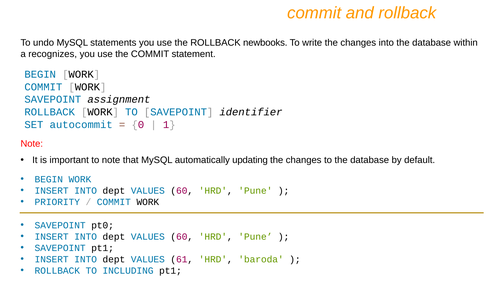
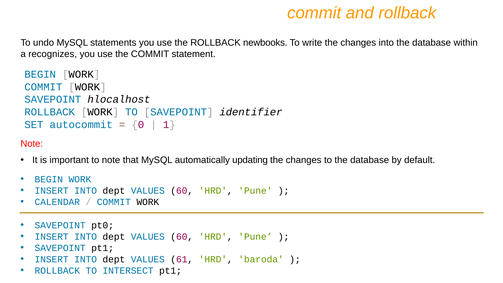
assignment: assignment -> hlocalhost
PRIORITY: PRIORITY -> CALENDAR
INCLUDING: INCLUDING -> INTERSECT
